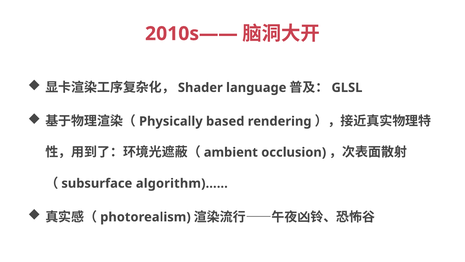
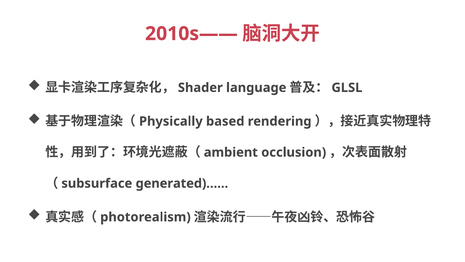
algorithm)……: algorithm)…… -> generated)……
